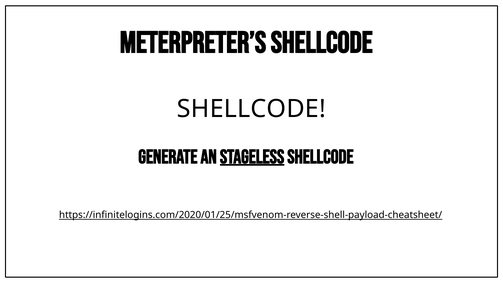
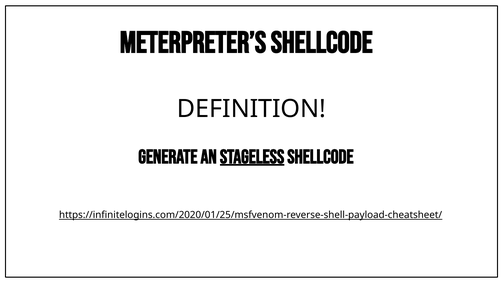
SHELLCODE at (251, 109): SHELLCODE -> DEFINITION
